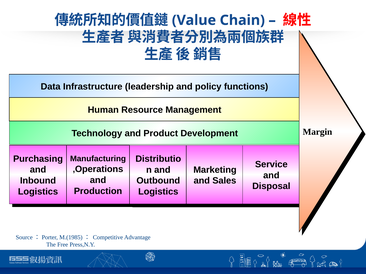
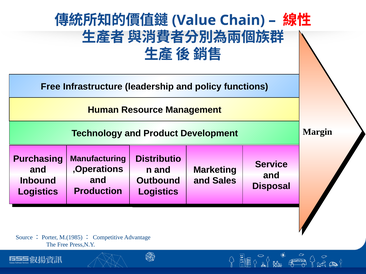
Data at (51, 87): Data -> Free
